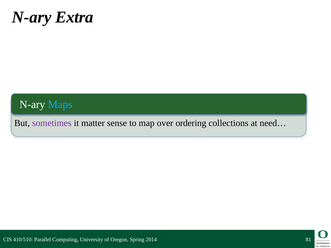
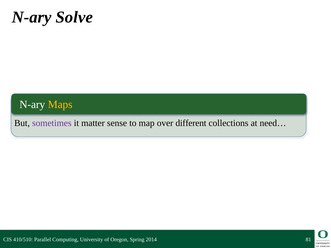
Extra: Extra -> Solve
Maps colour: light blue -> yellow
ordering: ordering -> different
